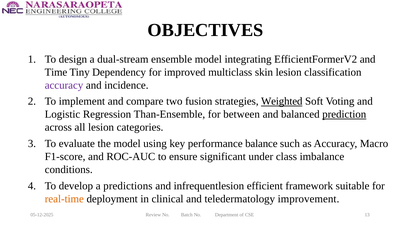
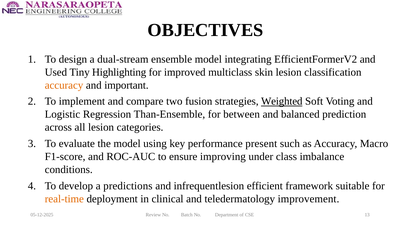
Time: Time -> Used
Dependency: Dependency -> Highlighting
accuracy at (64, 85) colour: purple -> orange
incidence: incidence -> important
prediction underline: present -> none
balance: balance -> present
significant: significant -> improving
